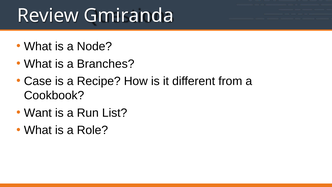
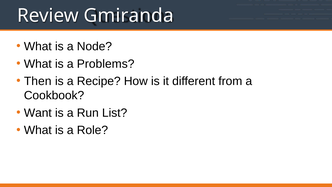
Branches: Branches -> Problems
Case: Case -> Then
